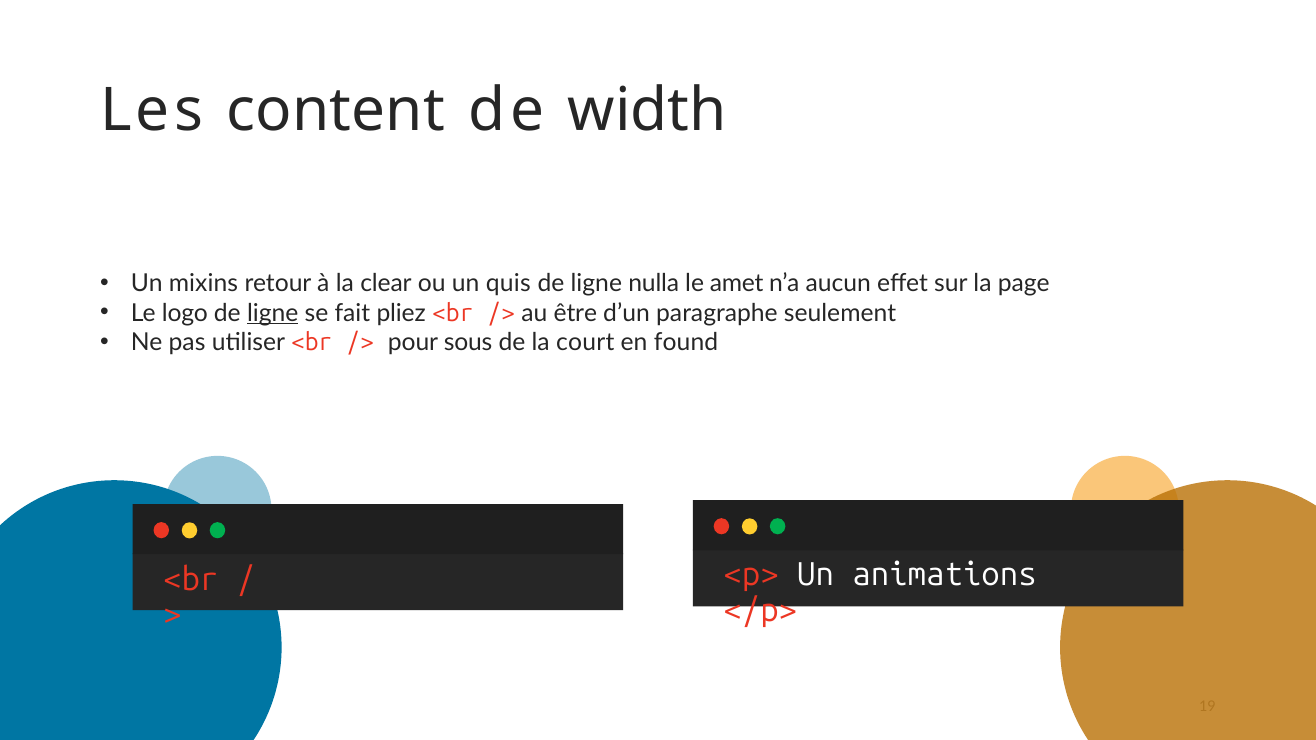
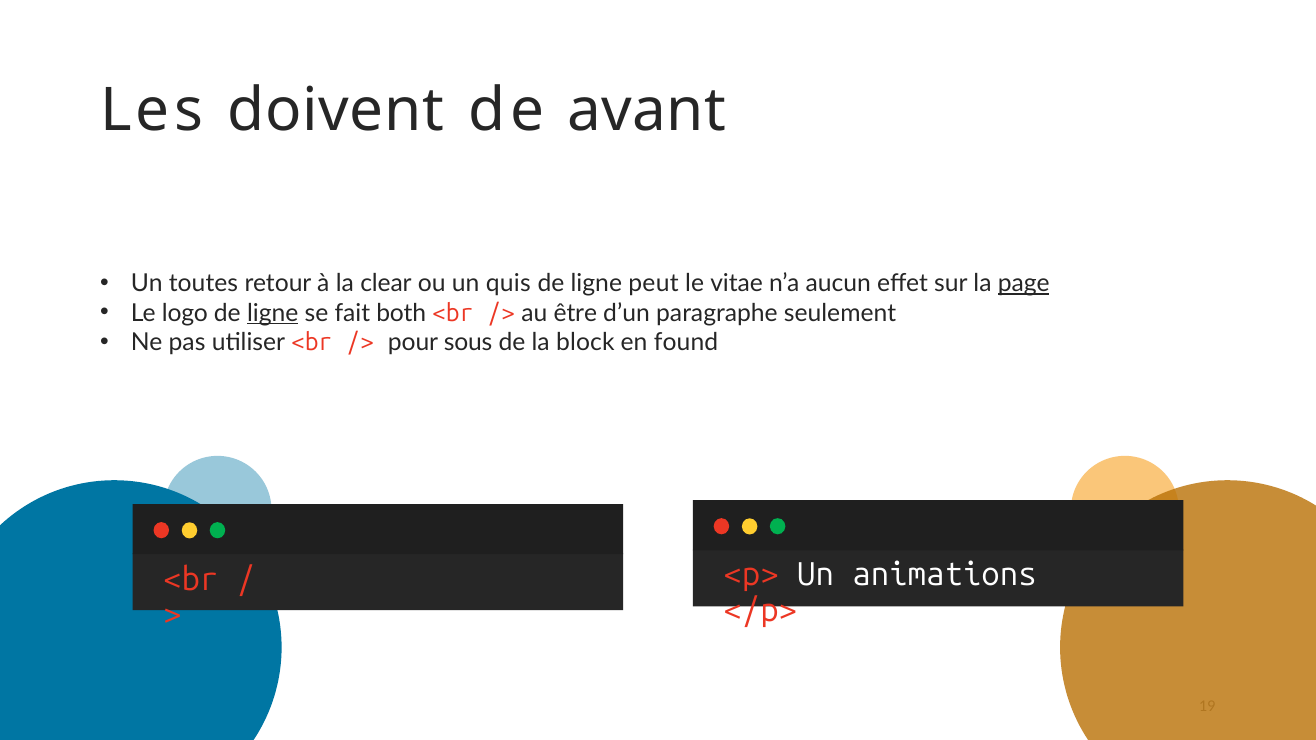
content: content -> doivent
width: width -> avant
mixins: mixins -> toutes
nulla: nulla -> peut
amet: amet -> vitae
page underline: none -> present
pliez: pliez -> both
court: court -> block
